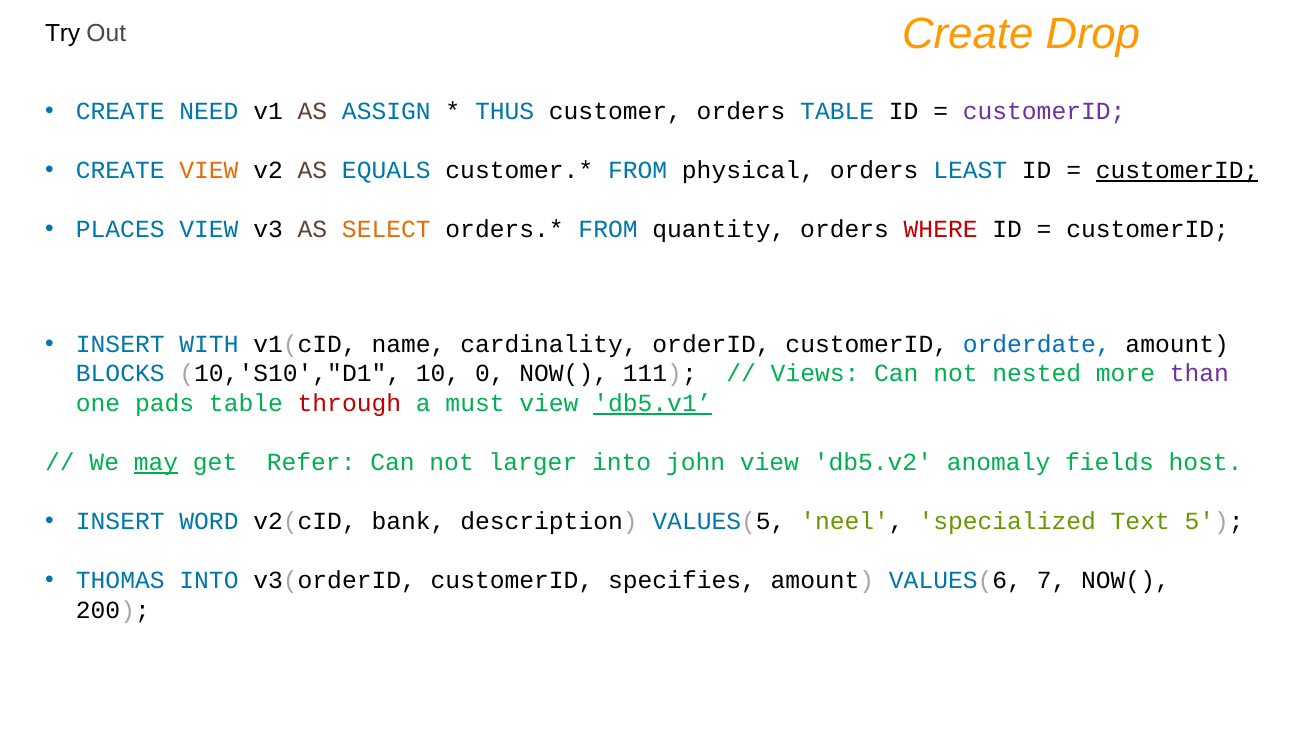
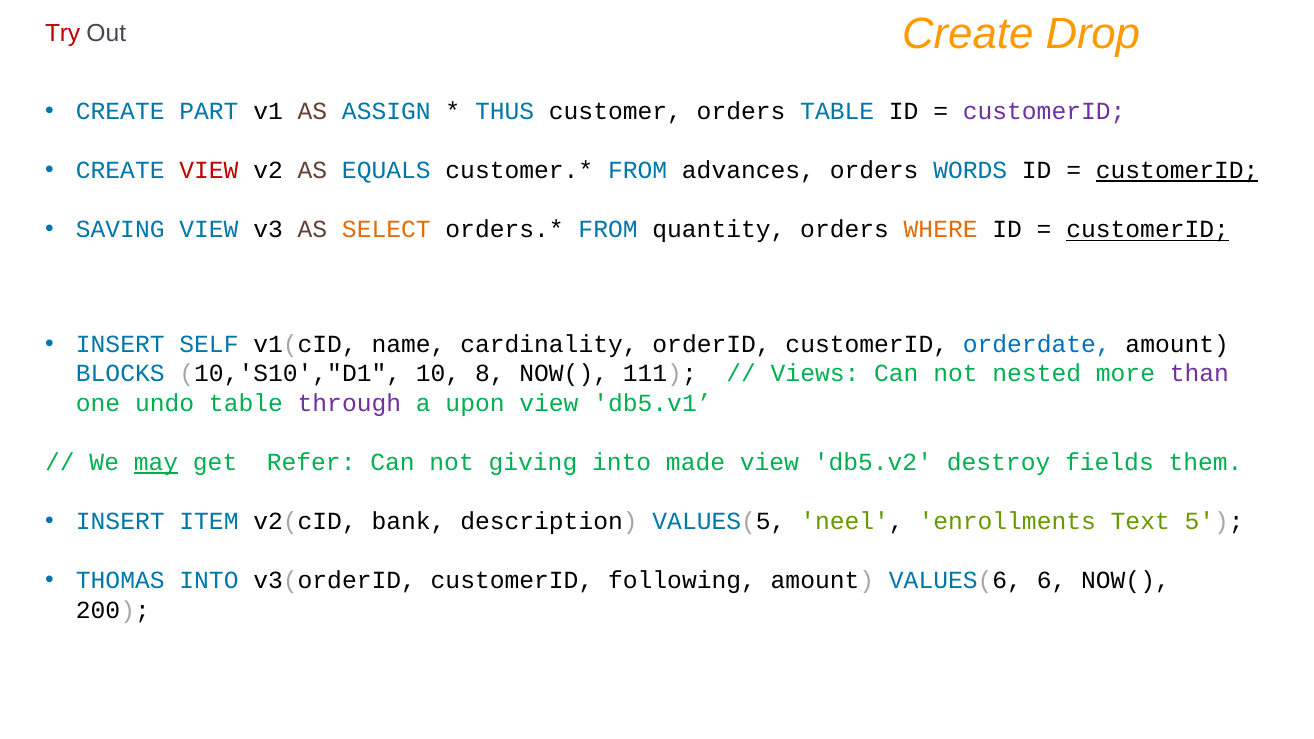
Try colour: black -> red
NEED: NEED -> PART
VIEW at (209, 171) colour: orange -> red
physical: physical -> advances
LEAST: LEAST -> WORDS
PLACES: PLACES -> SAVING
WHERE colour: red -> orange
customerID at (1148, 230) underline: none -> present
WITH: WITH -> SELF
0: 0 -> 8
pads: pads -> undo
through colour: red -> purple
must: must -> upon
db5.v1 underline: present -> none
larger: larger -> giving
john: john -> made
anomaly: anomaly -> destroy
host: host -> them
WORD: WORD -> ITEM
specialized: specialized -> enrollments
specifies: specifies -> following
7: 7 -> 6
